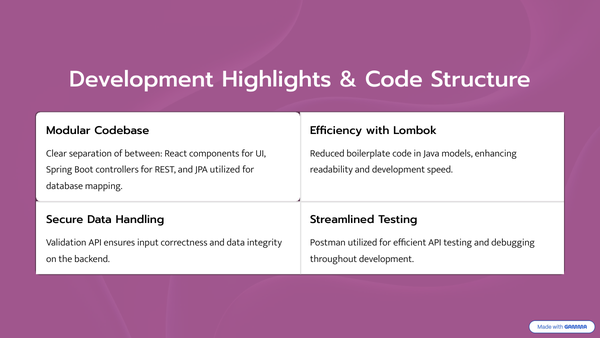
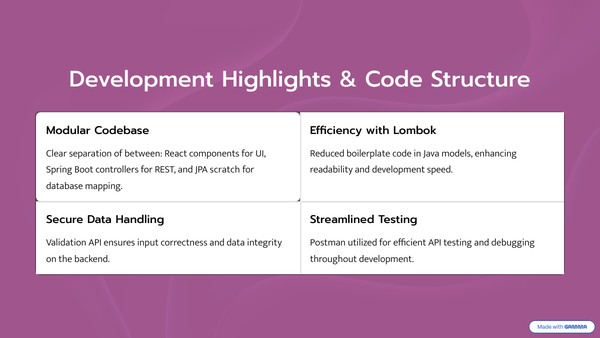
JPA utilized: utilized -> scratch
